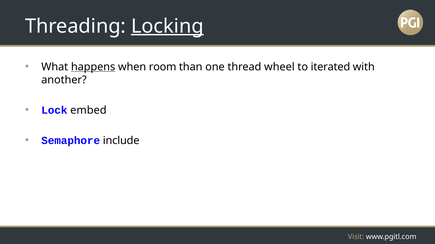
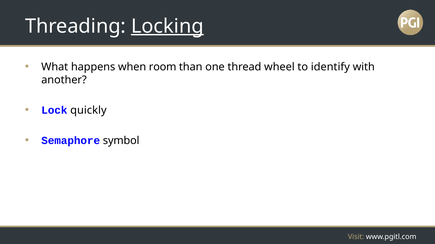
happens underline: present -> none
iterated: iterated -> identify
embed: embed -> quickly
include: include -> symbol
